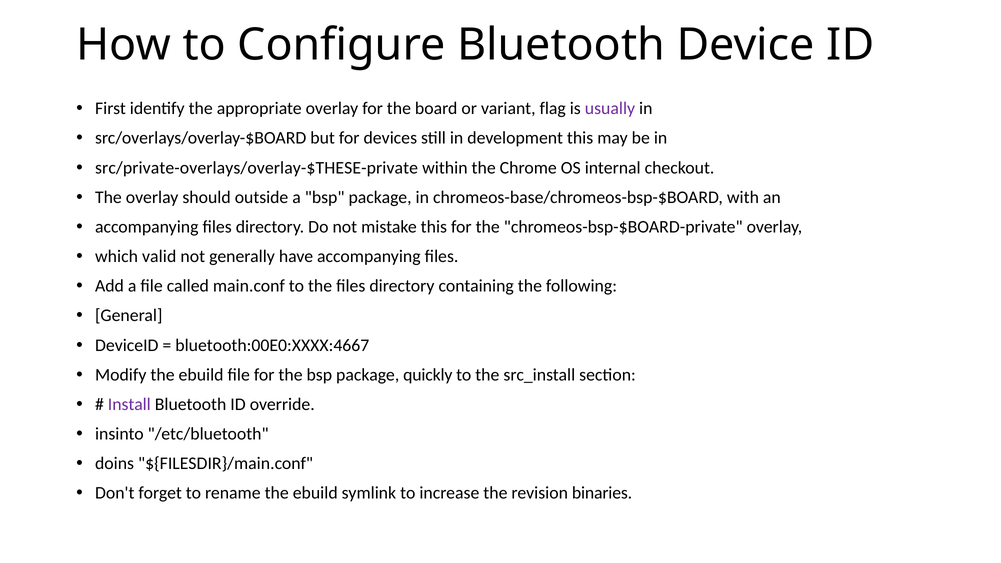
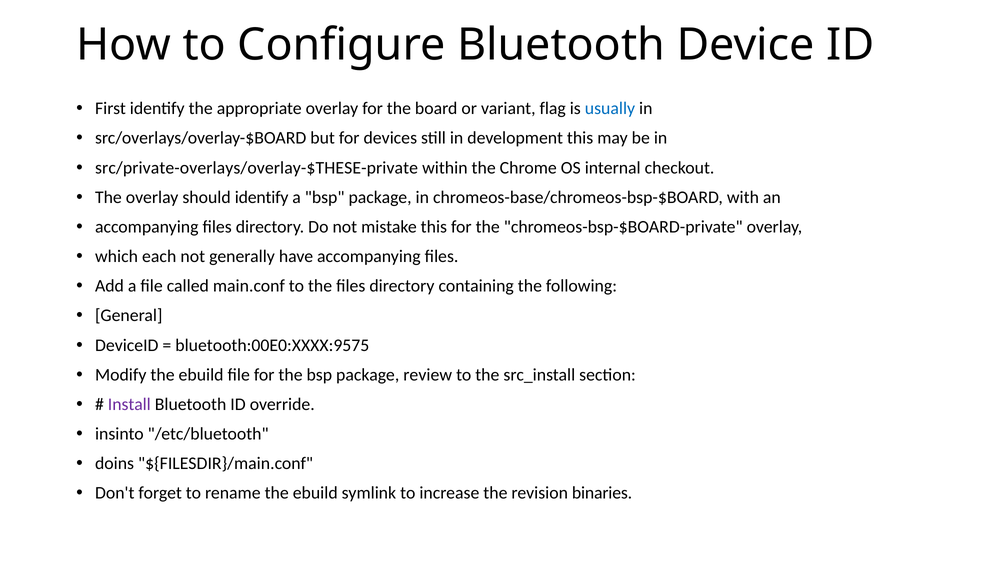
usually colour: purple -> blue
should outside: outside -> identify
valid: valid -> each
bluetooth:00E0:XXXX:4667: bluetooth:00E0:XXXX:4667 -> bluetooth:00E0:XXXX:9575
quickly: quickly -> review
